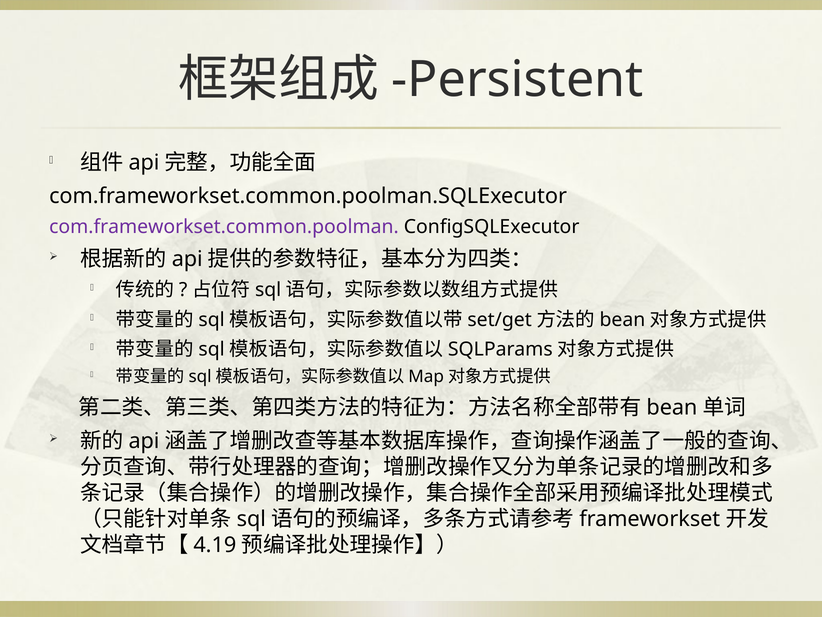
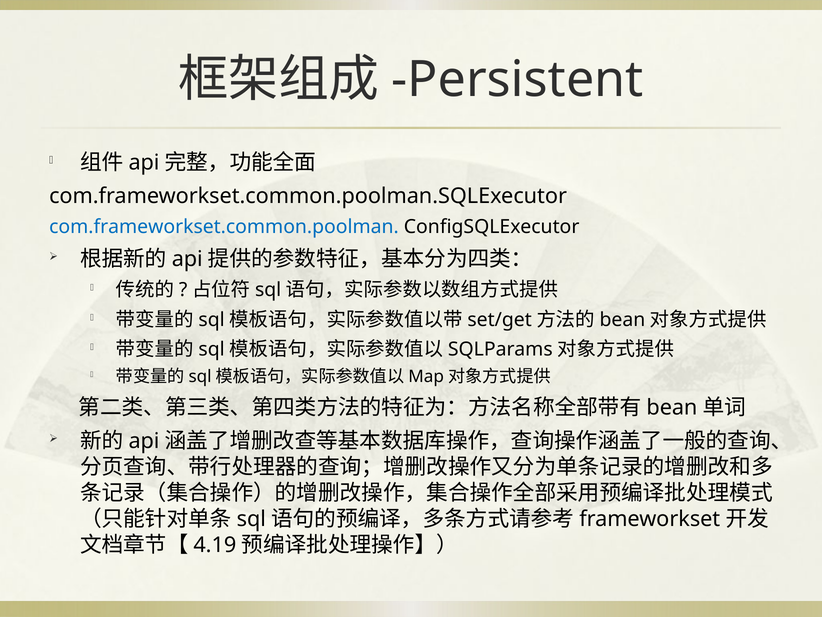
com.frameworkset.common.poolman colour: purple -> blue
